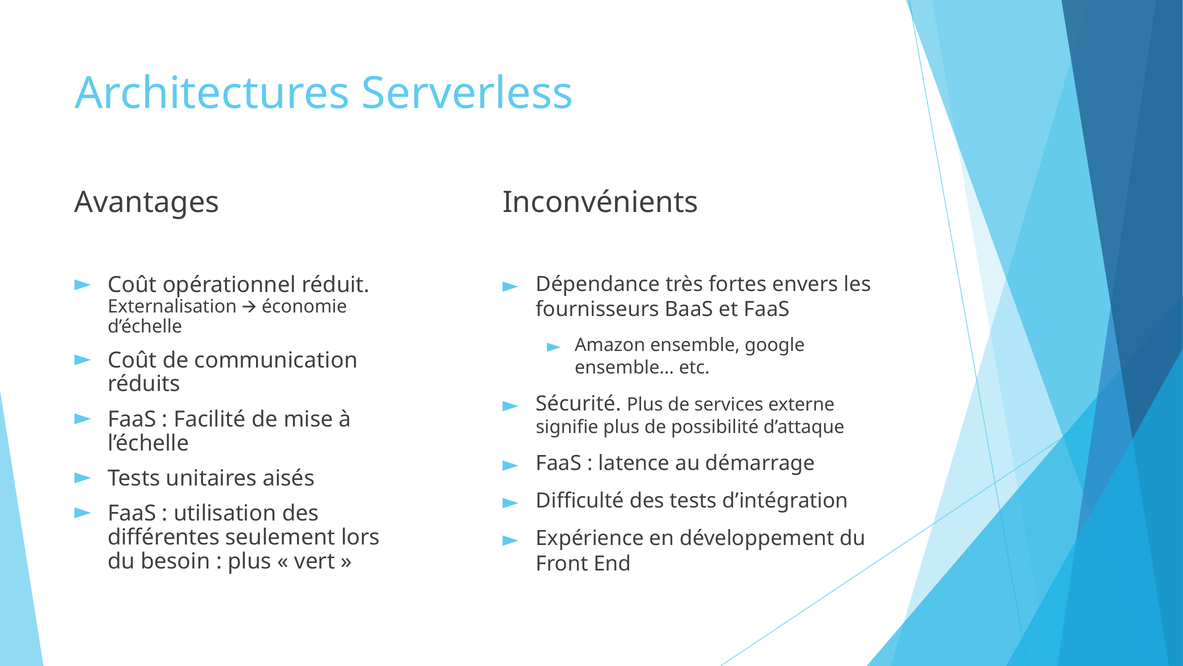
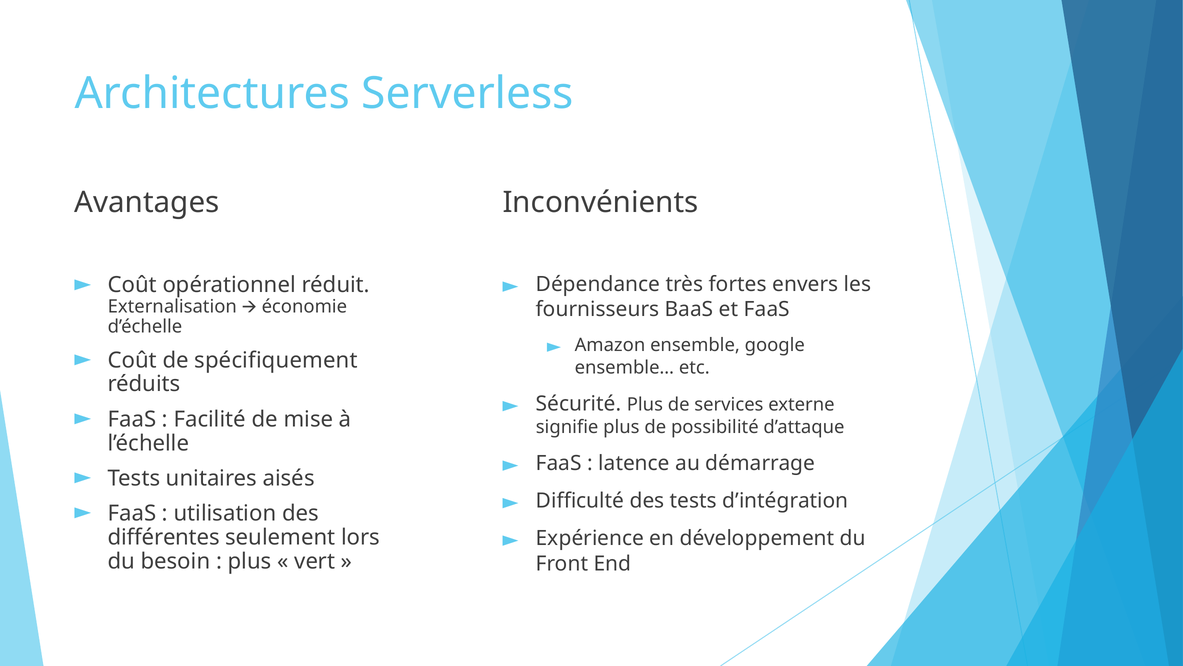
communication: communication -> spécifiquement
